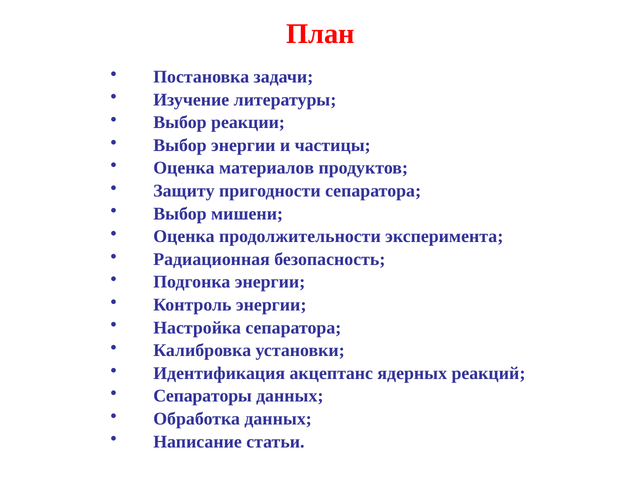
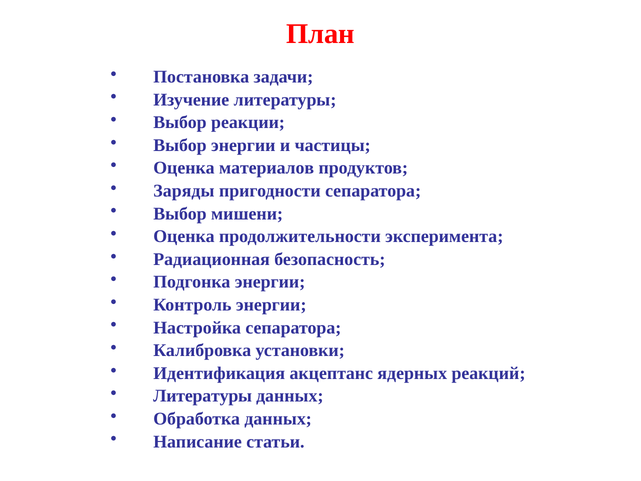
Защиту: Защиту -> Заряды
Сепараторы at (203, 396): Сепараторы -> Литературы
